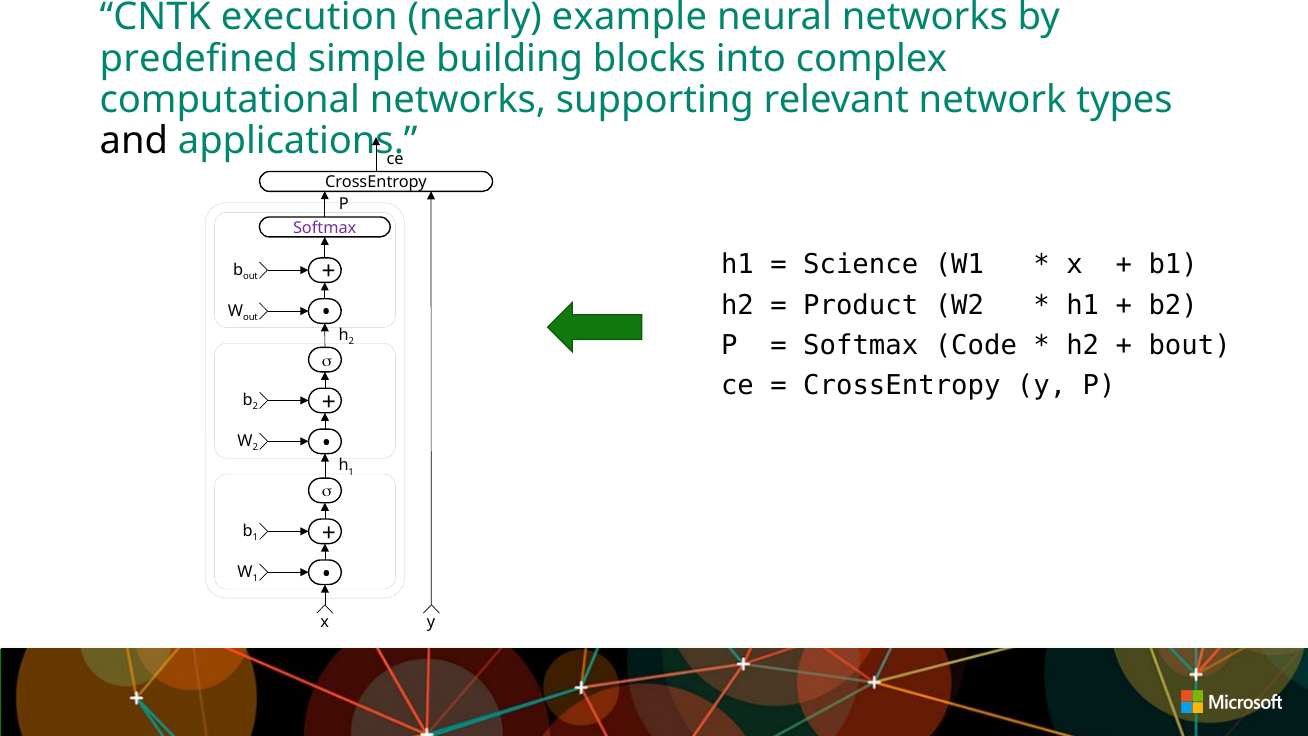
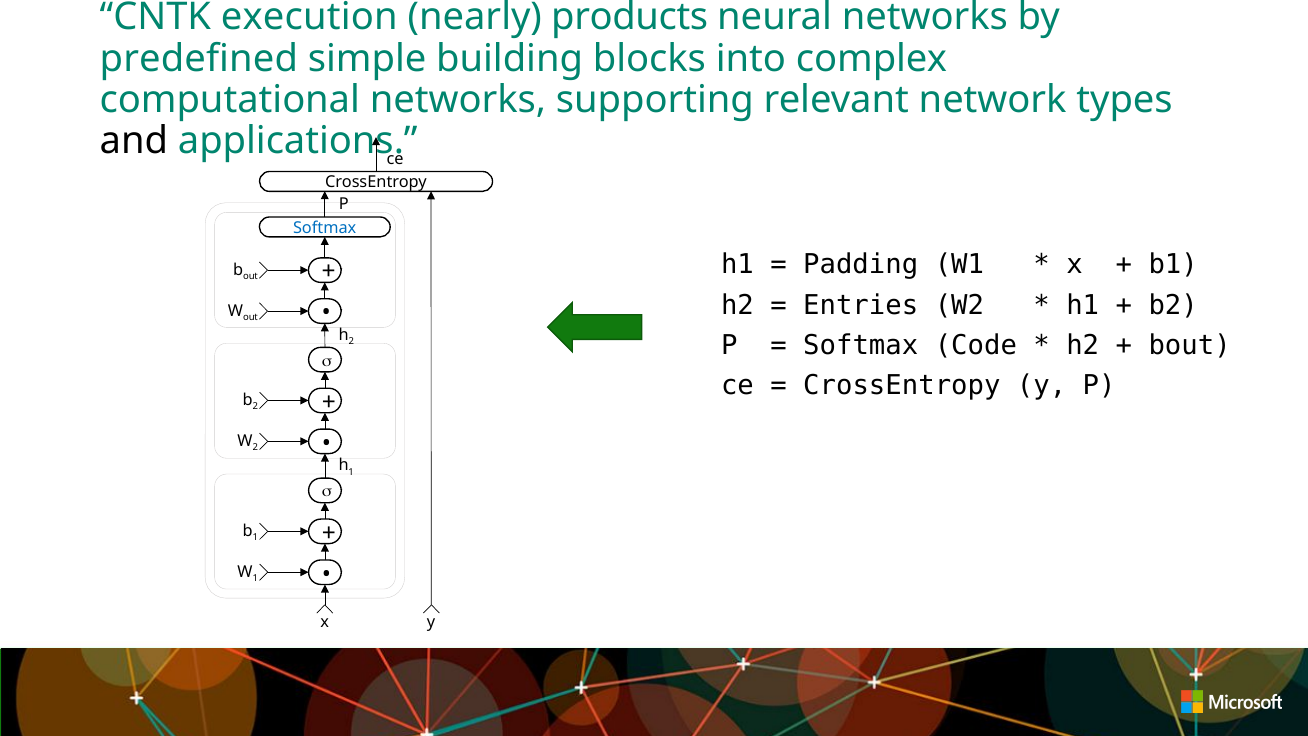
example: example -> products
Softmax at (325, 228) colour: purple -> blue
Science: Science -> Padding
Product: Product -> Entries
